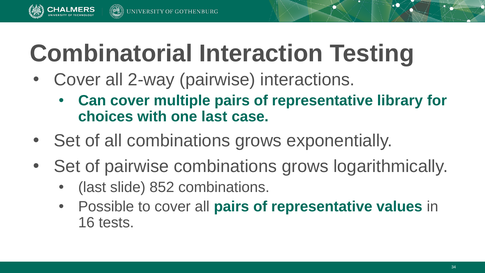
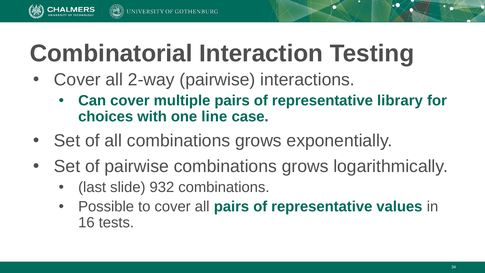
one last: last -> line
852: 852 -> 932
